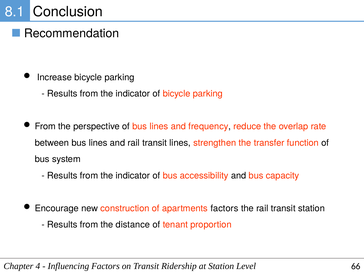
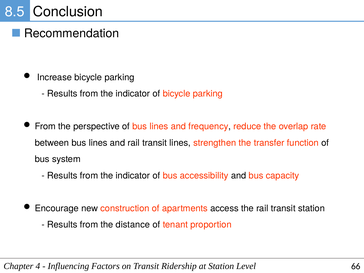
8.1: 8.1 -> 8.5
apartments factors: factors -> access
